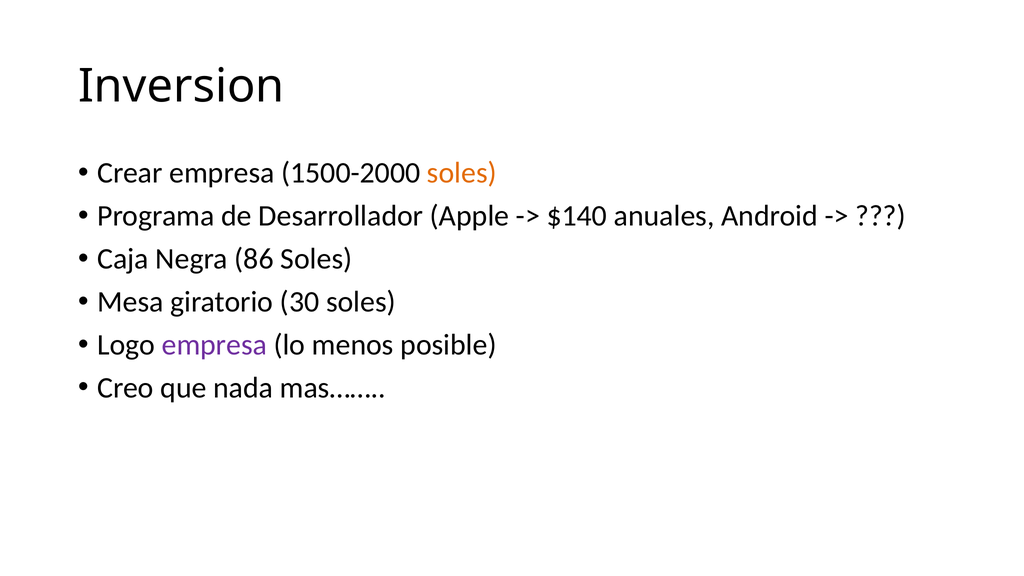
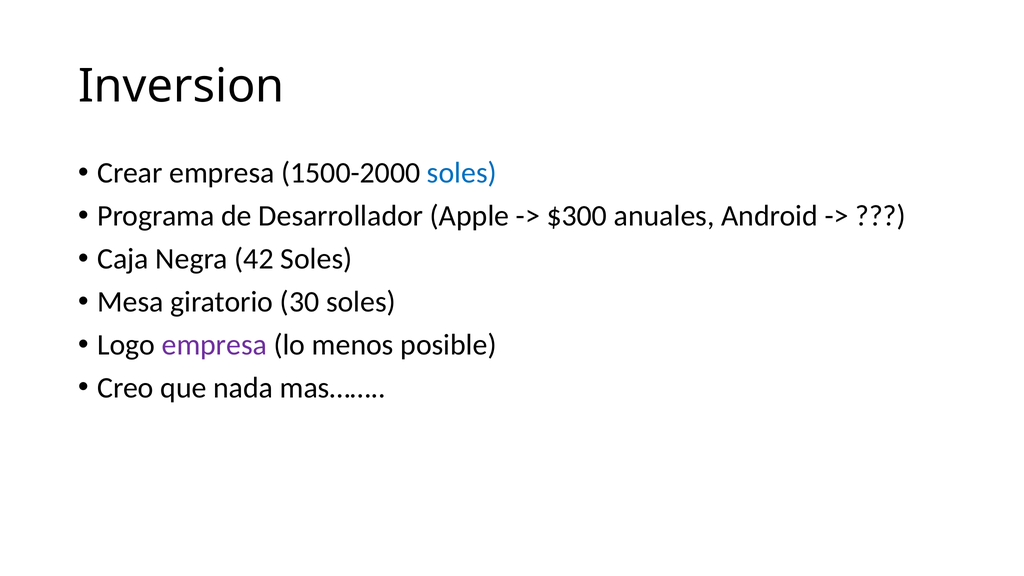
soles at (462, 173) colour: orange -> blue
$140: $140 -> $300
86: 86 -> 42
